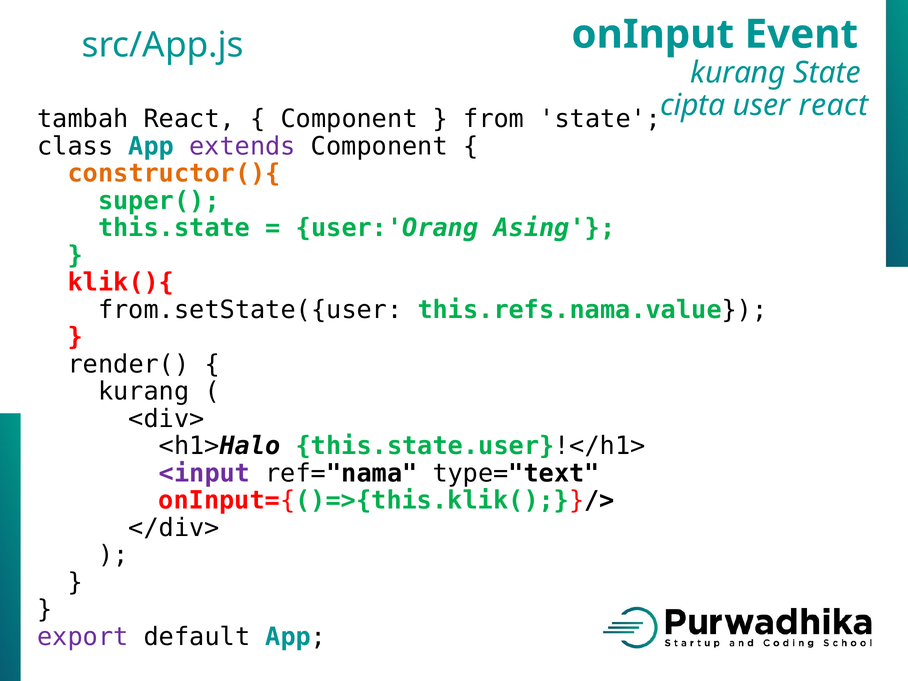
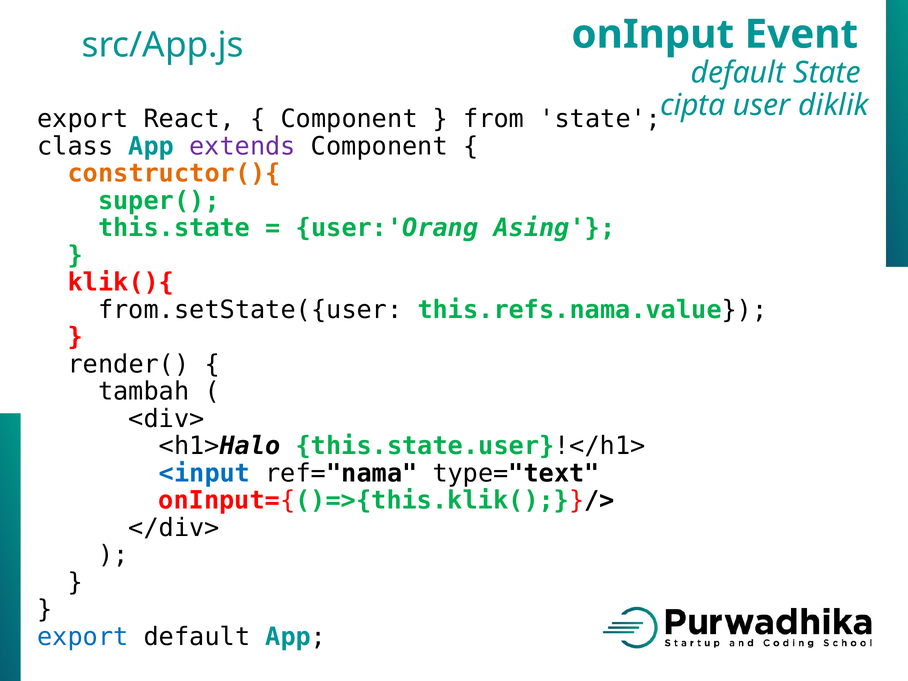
kurang at (738, 73): kurang -> default
user react: react -> diklik
tambah at (83, 119): tambah -> export
kurang at (144, 392): kurang -> tambah
<input colour: purple -> blue
export at (83, 637) colour: purple -> blue
